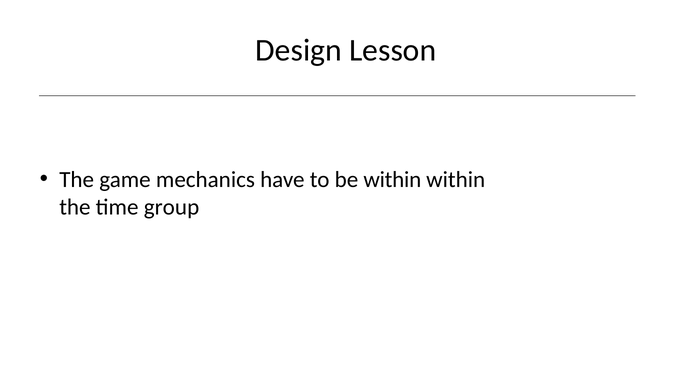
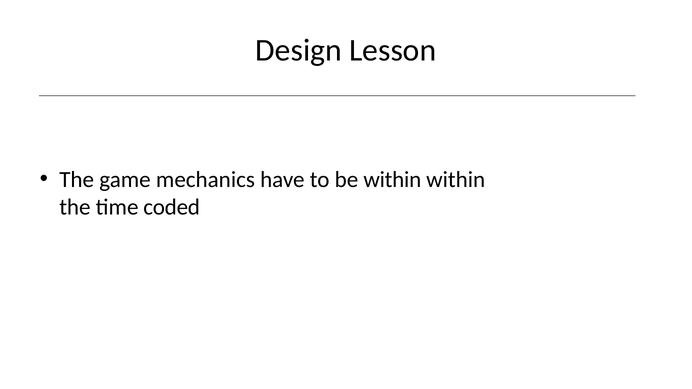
group: group -> coded
